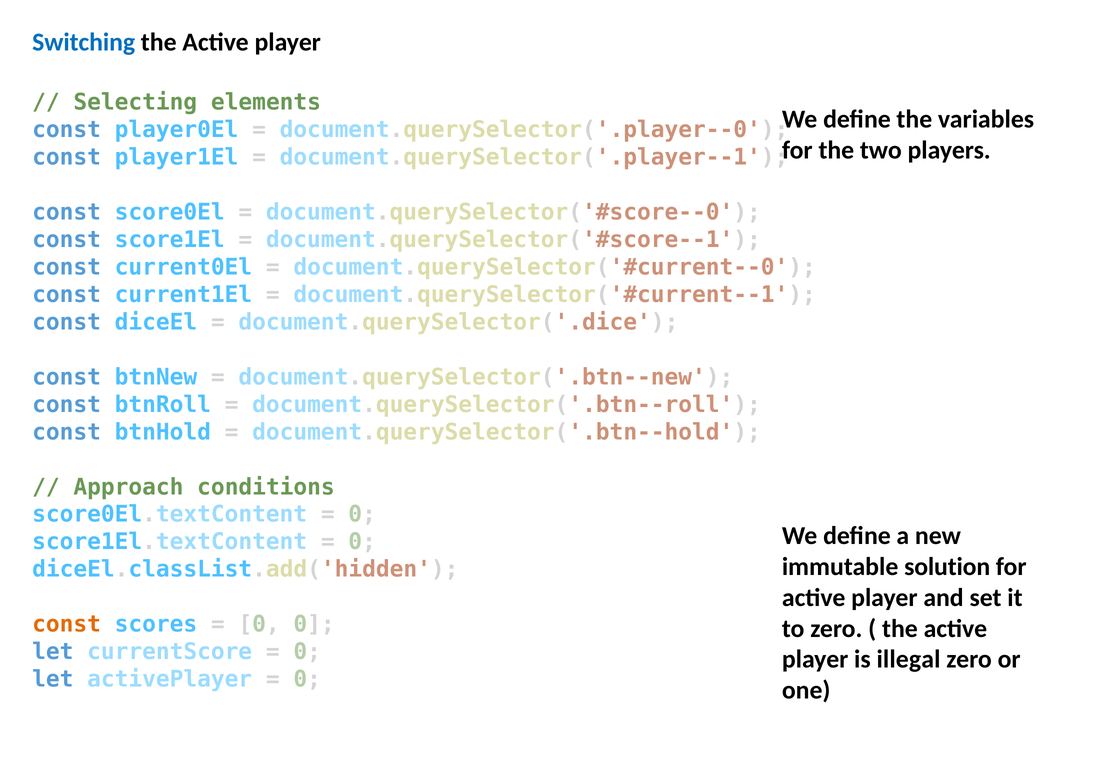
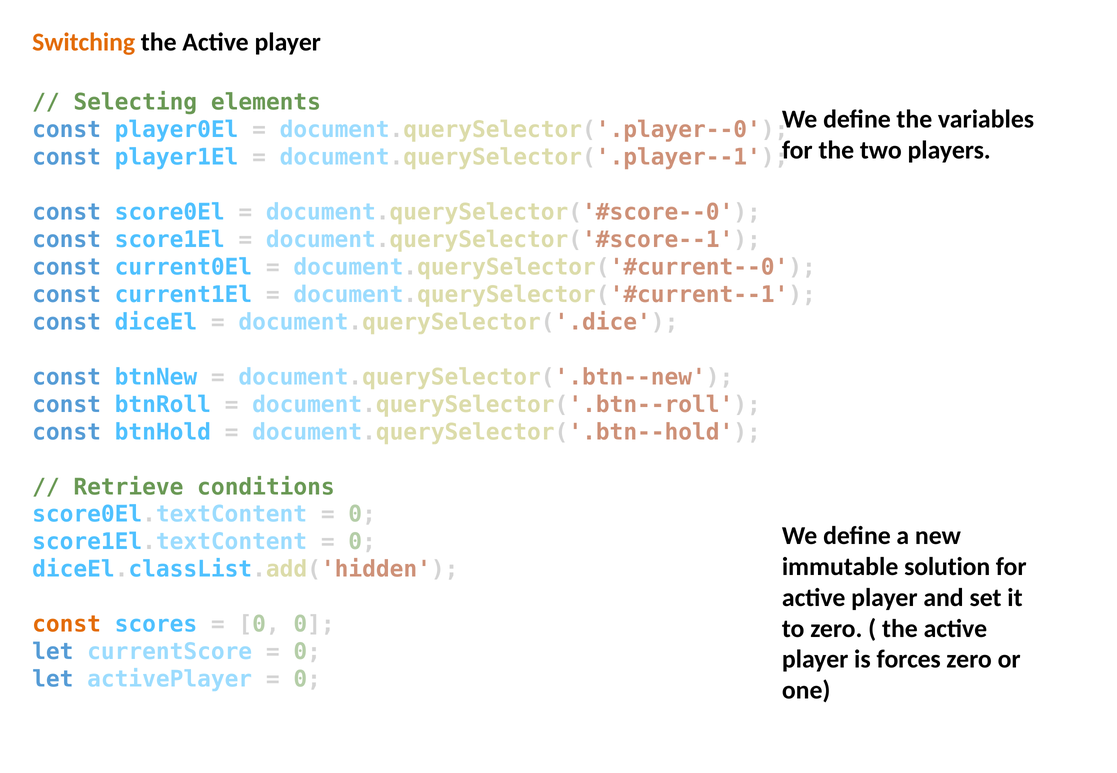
Switching colour: blue -> orange
Approach: Approach -> Retrieve
illegal: illegal -> forces
